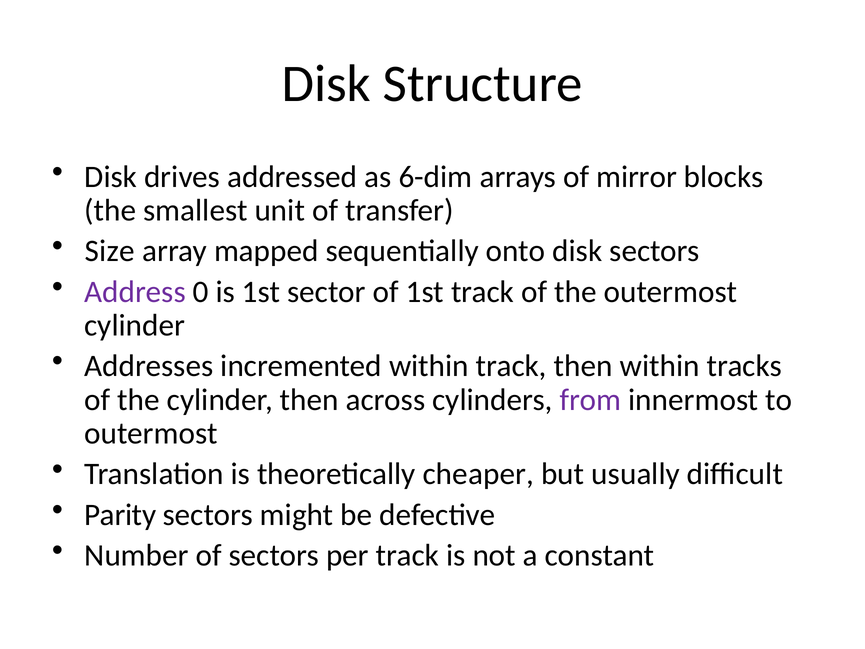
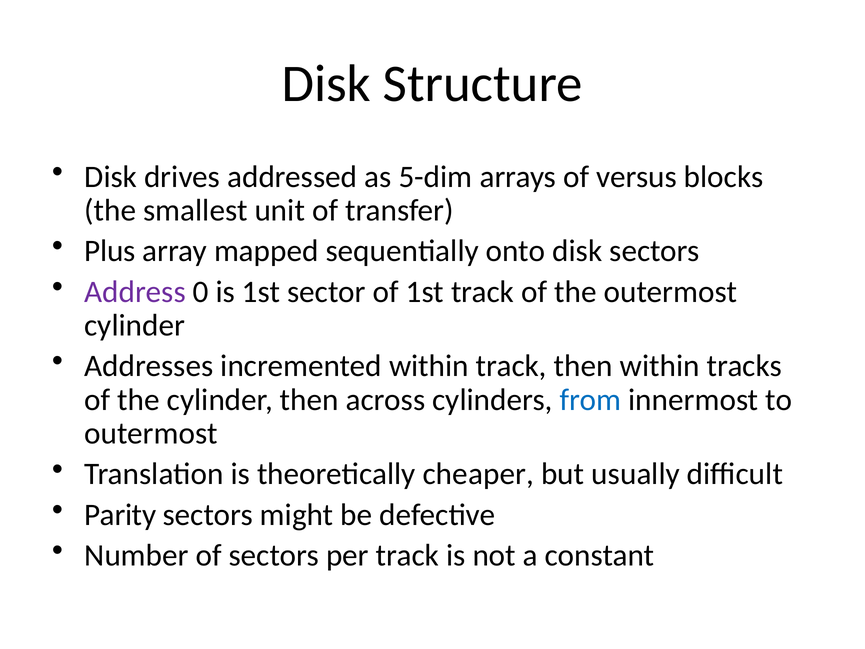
6-dim: 6-dim -> 5-dim
mirror: mirror -> versus
Size: Size -> Plus
from colour: purple -> blue
